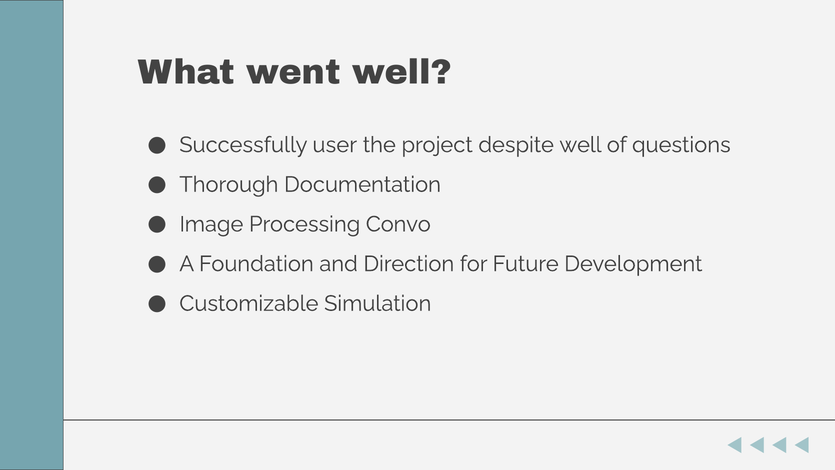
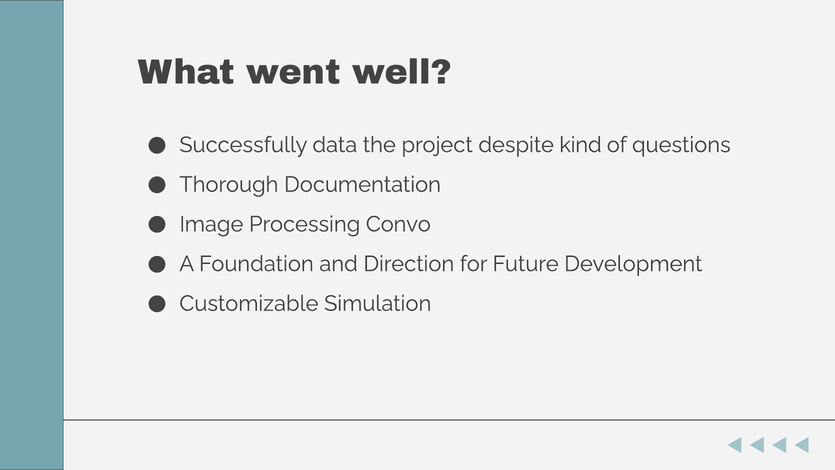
user: user -> data
despite well: well -> kind
